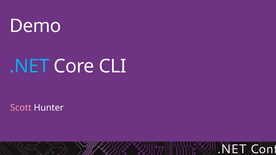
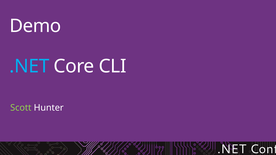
Scott colour: pink -> light green
